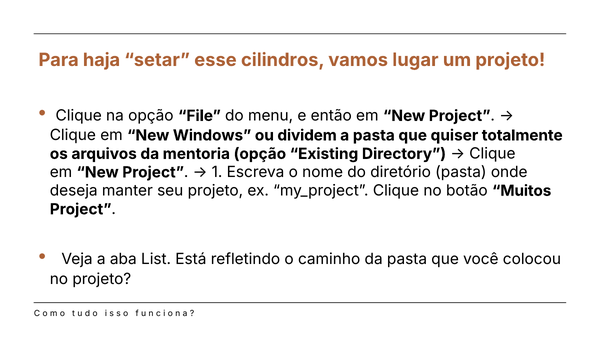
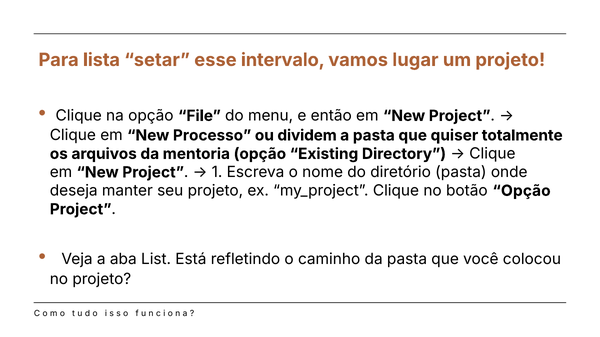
haja: haja -> lista
cilindros: cilindros -> intervalo
Windows: Windows -> Processo
botão Muitos: Muitos -> Opção
